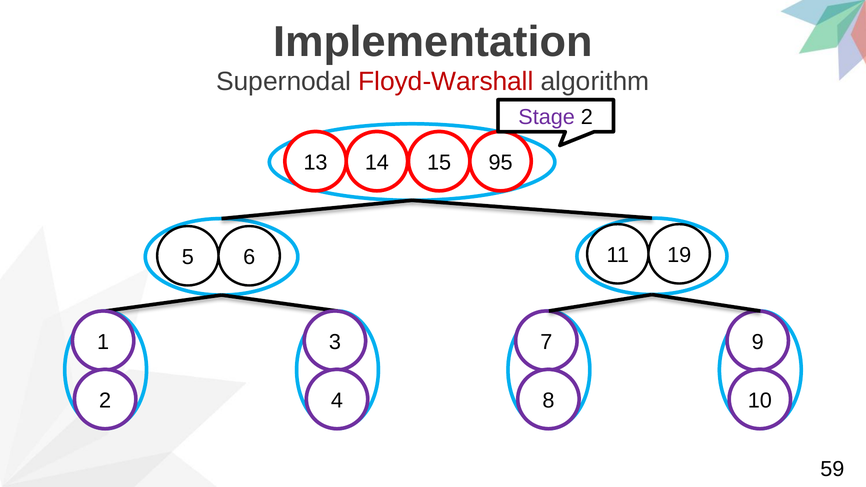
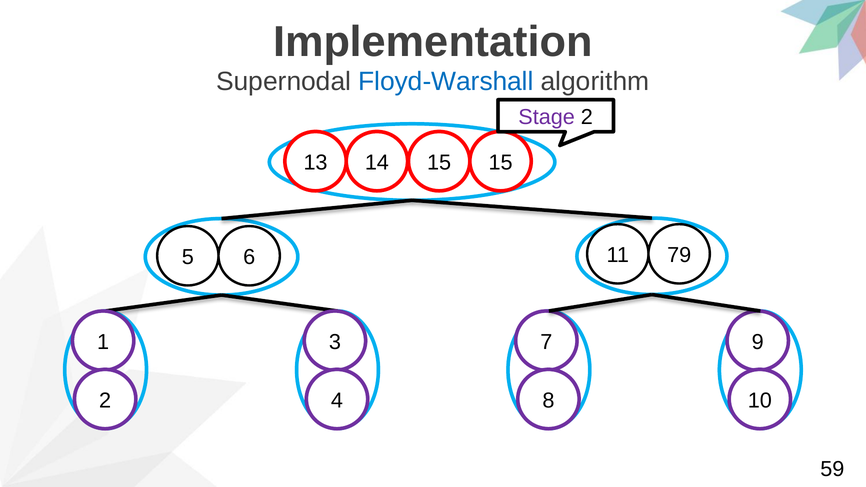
Floyd-Warshall colour: red -> blue
15 95: 95 -> 15
19: 19 -> 79
